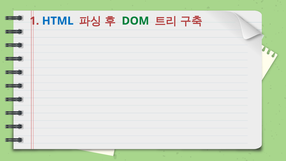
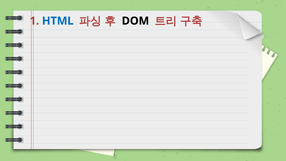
DOM colour: green -> black
